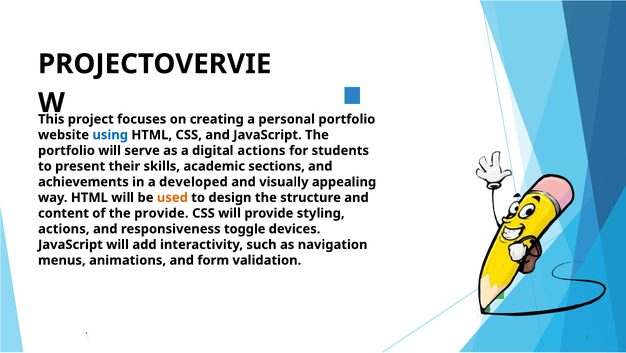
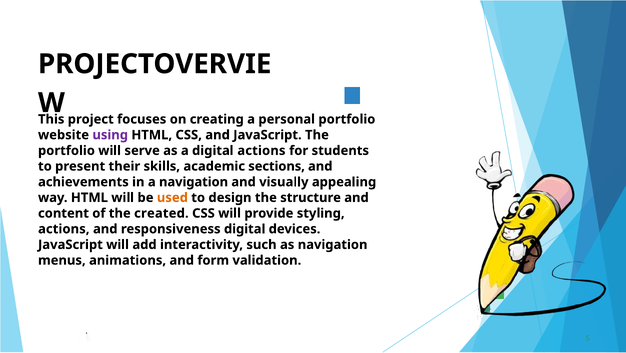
using colour: blue -> purple
a developed: developed -> navigation
the provide: provide -> created
responsiveness toggle: toggle -> digital
